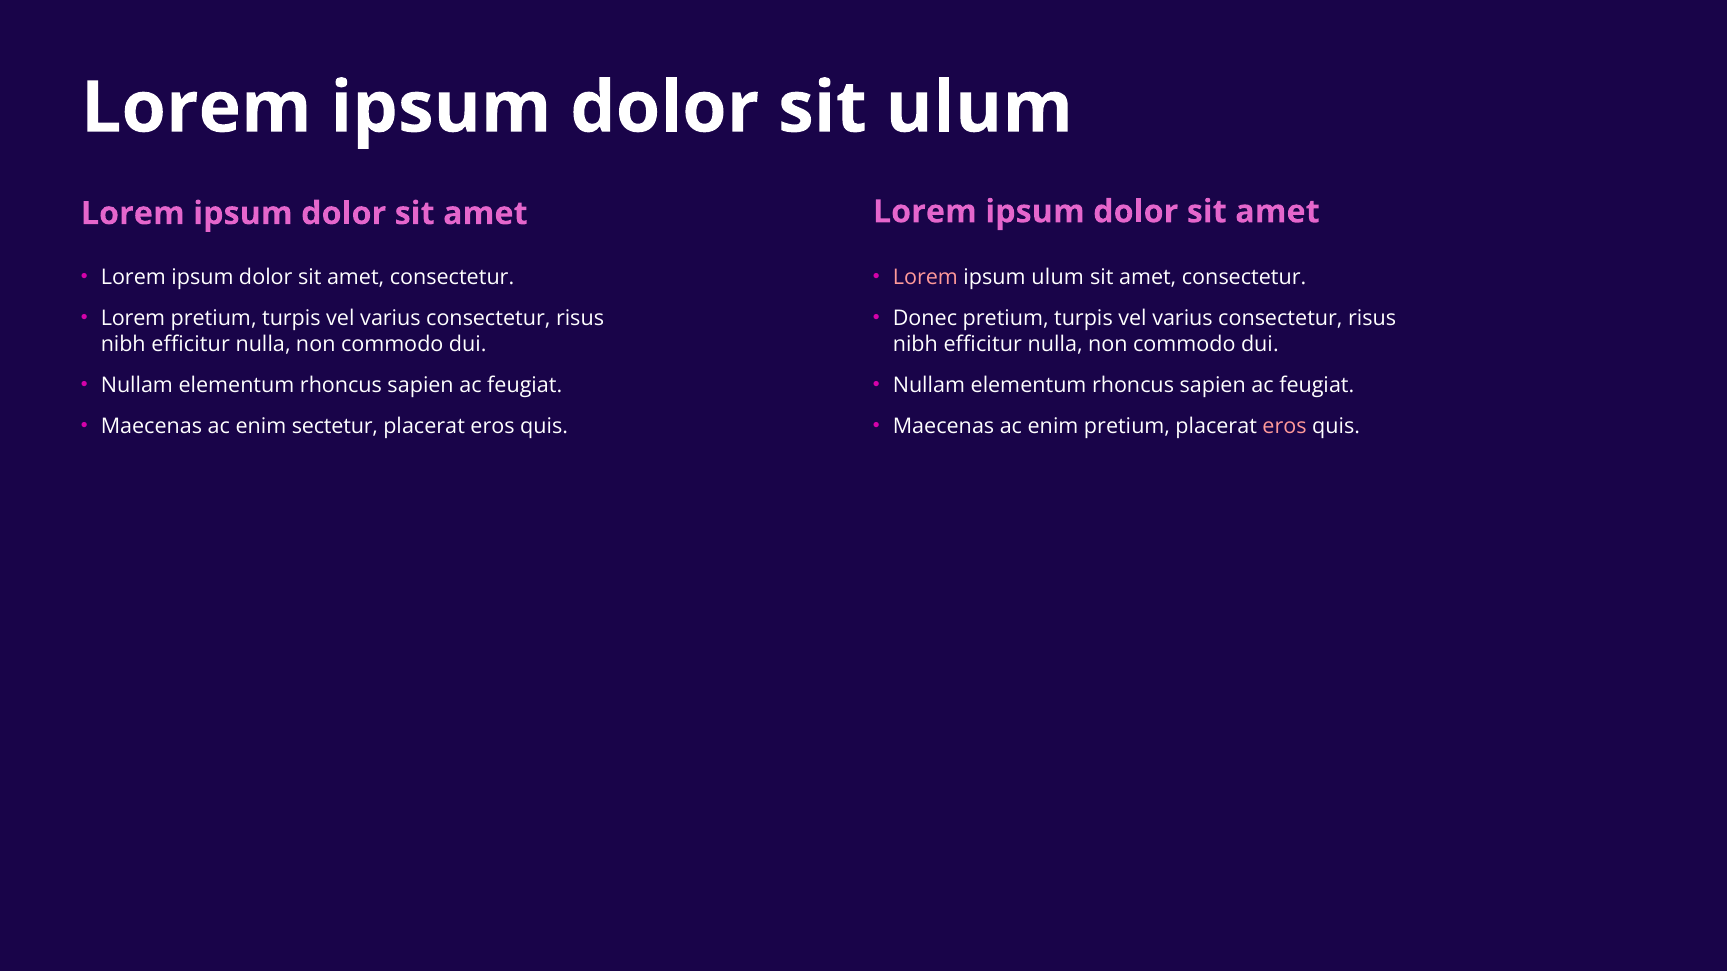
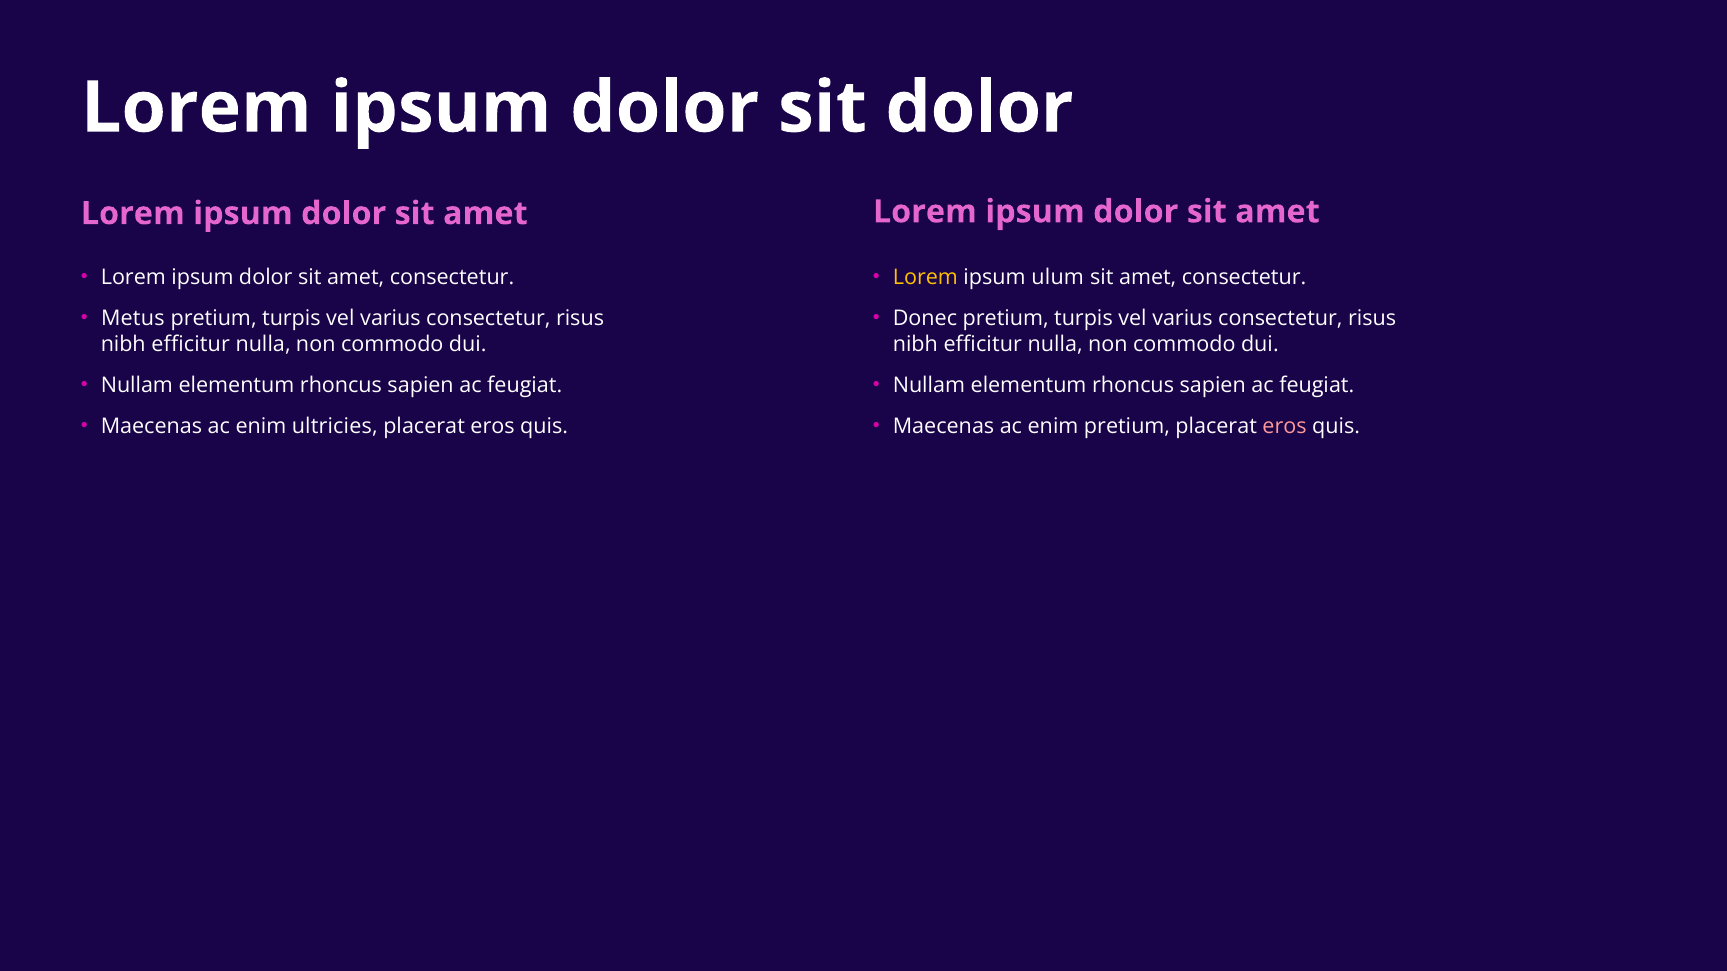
sit ulum: ulum -> dolor
Lorem at (925, 278) colour: pink -> yellow
Lorem at (133, 319): Lorem -> Metus
sectetur: sectetur -> ultricies
